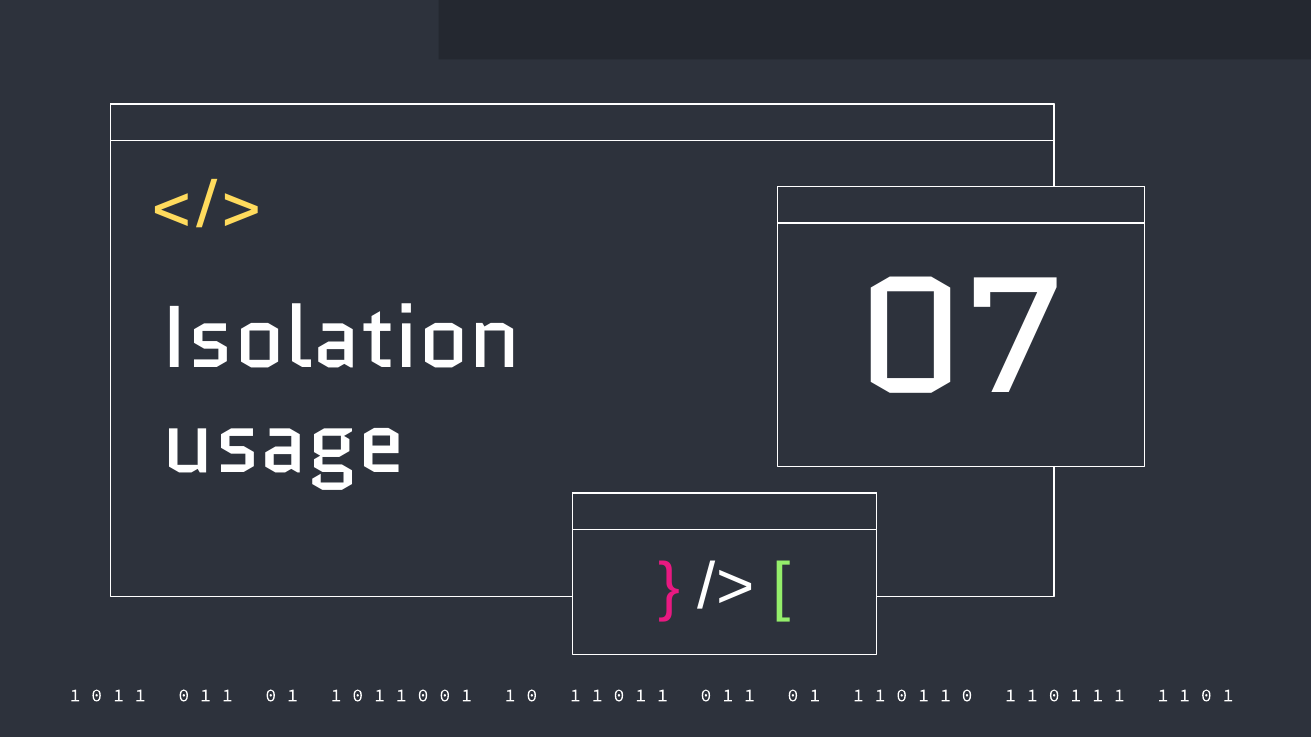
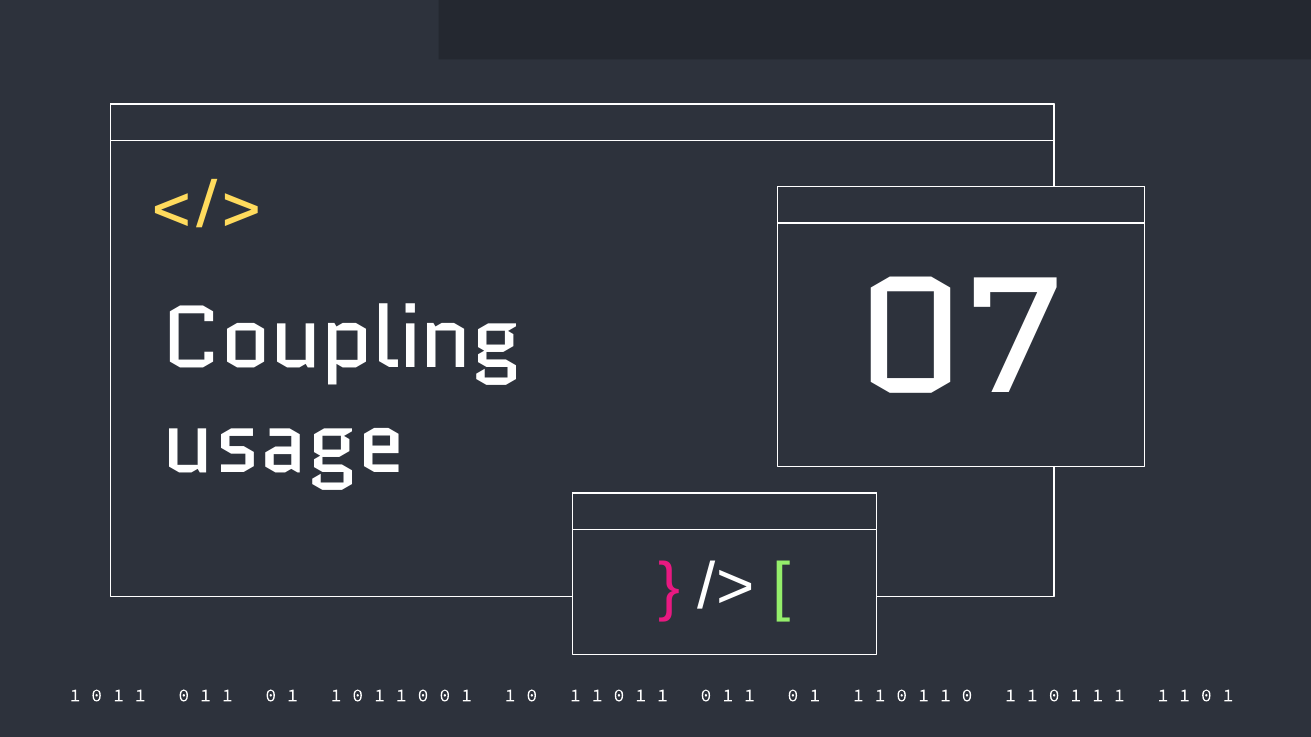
Isolation: Isolation -> Coupling
